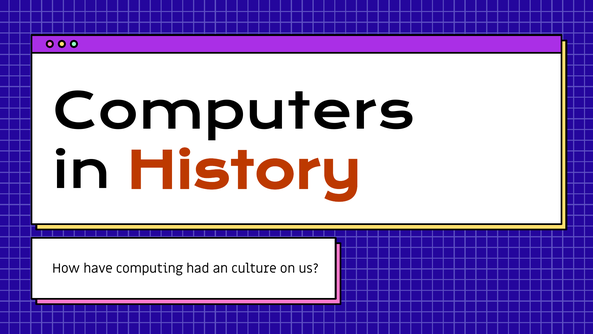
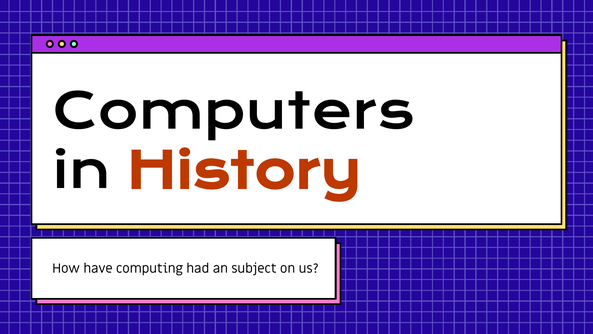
culture: culture -> subject
